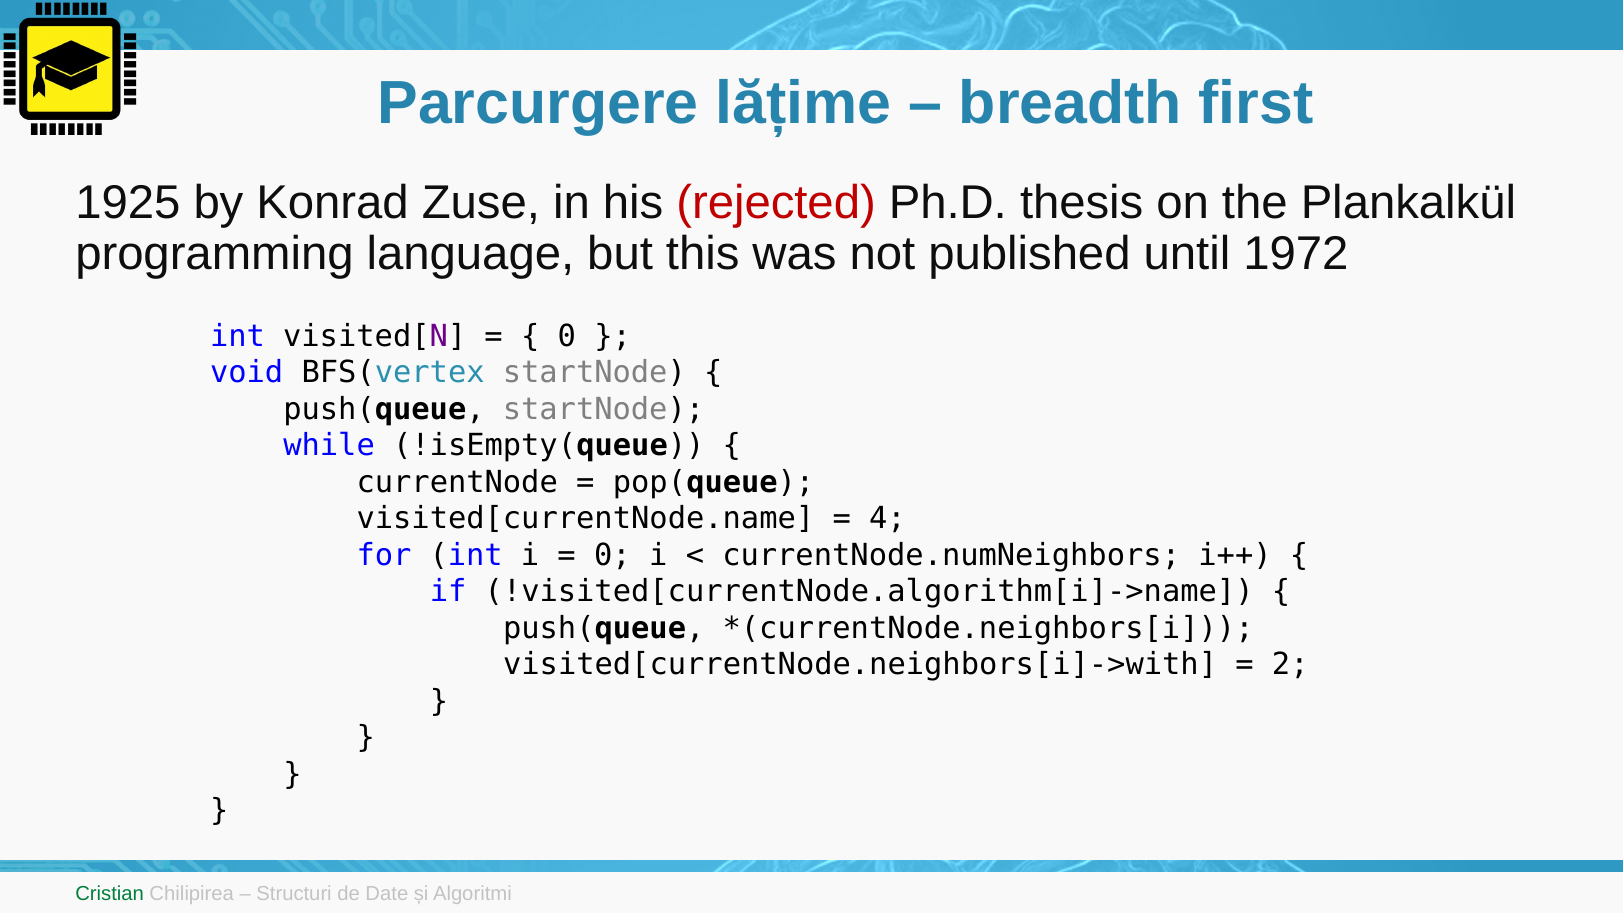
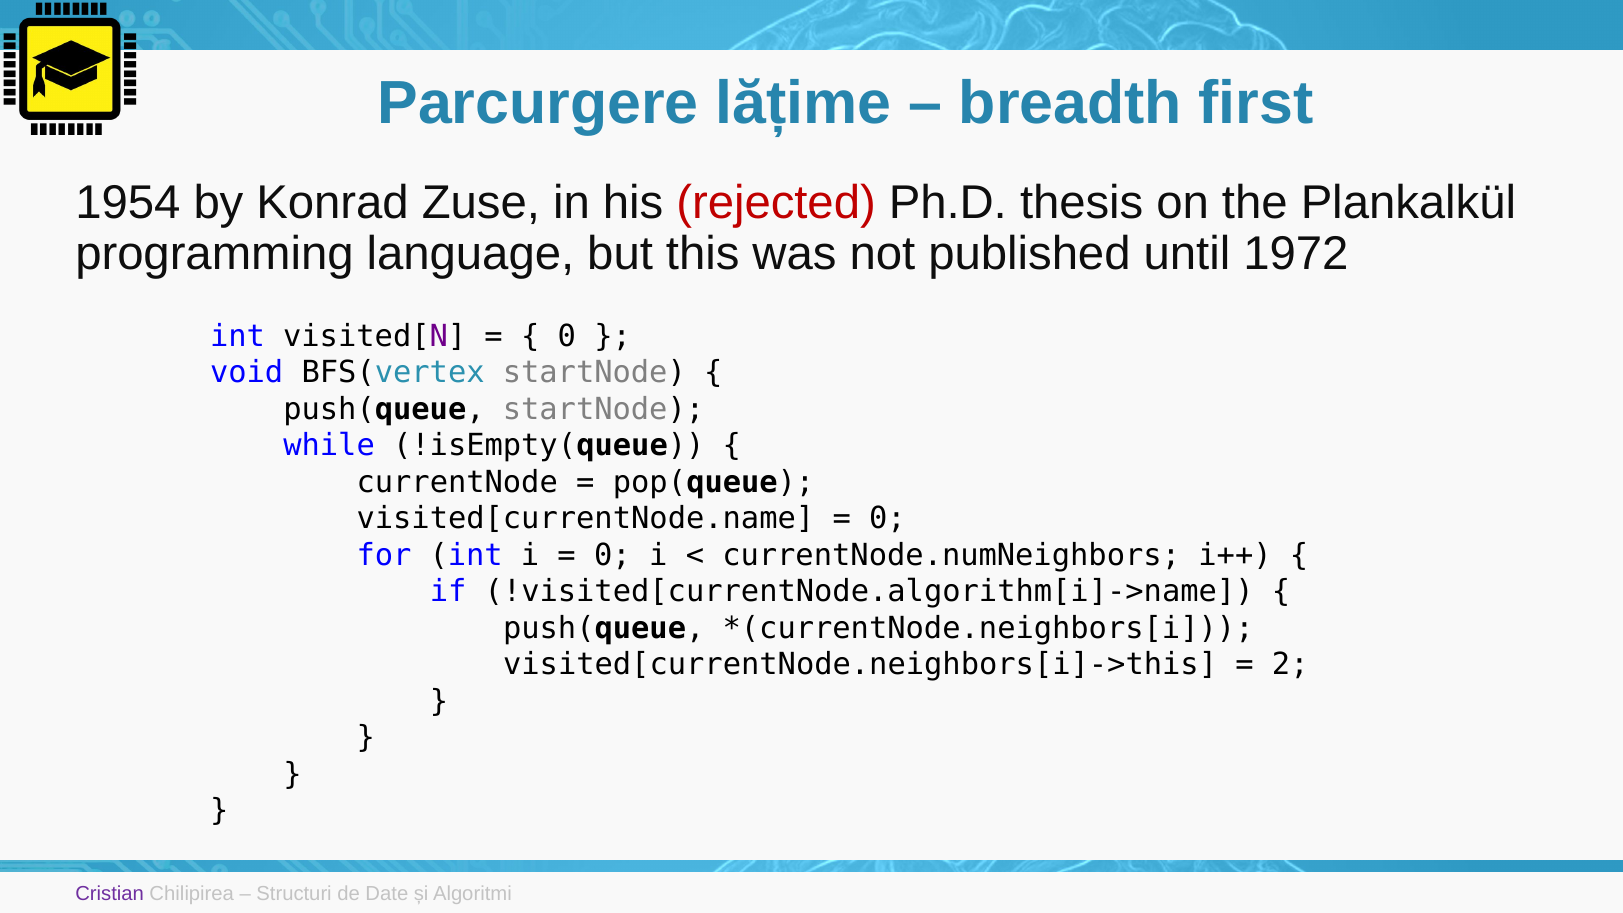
1925: 1925 -> 1954
4 at (887, 519): 4 -> 0
visited[currentNode.neighbors[i]->with: visited[currentNode.neighbors[i]->with -> visited[currentNode.neighbors[i]->this
Cristian colour: green -> purple
